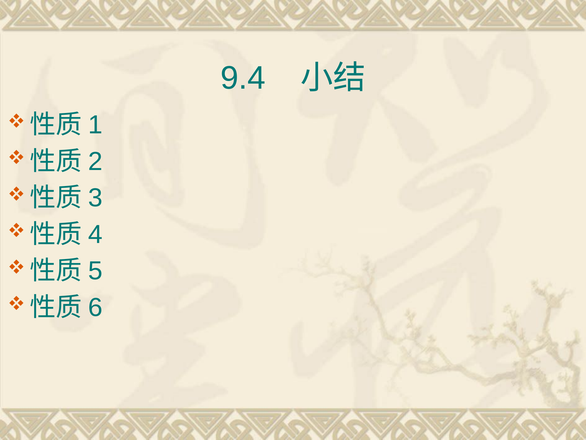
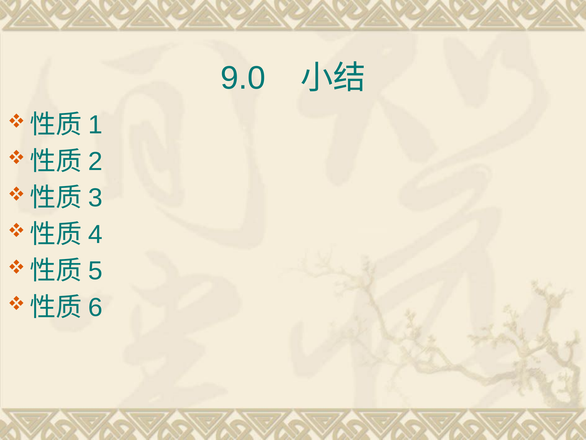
9.4: 9.4 -> 9.0
